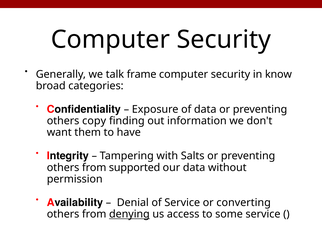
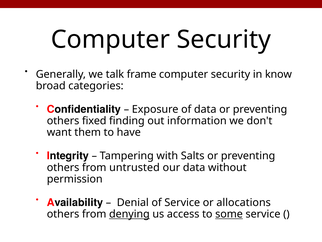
copy: copy -> fixed
supported: supported -> untrusted
converting: converting -> allocations
some underline: none -> present
